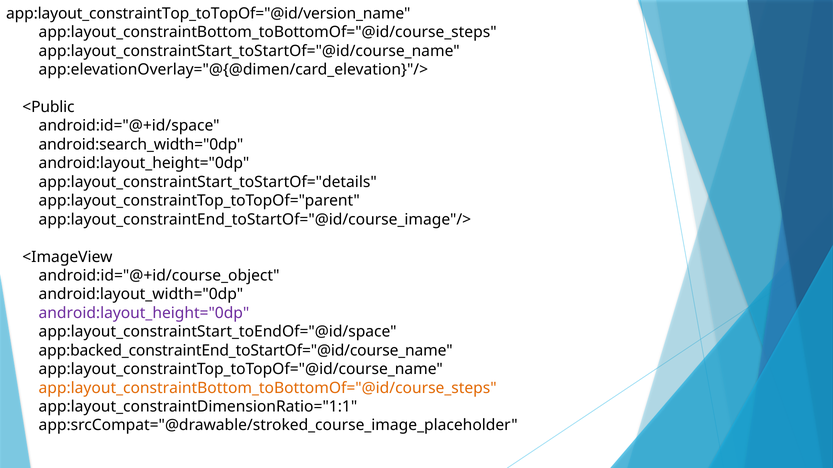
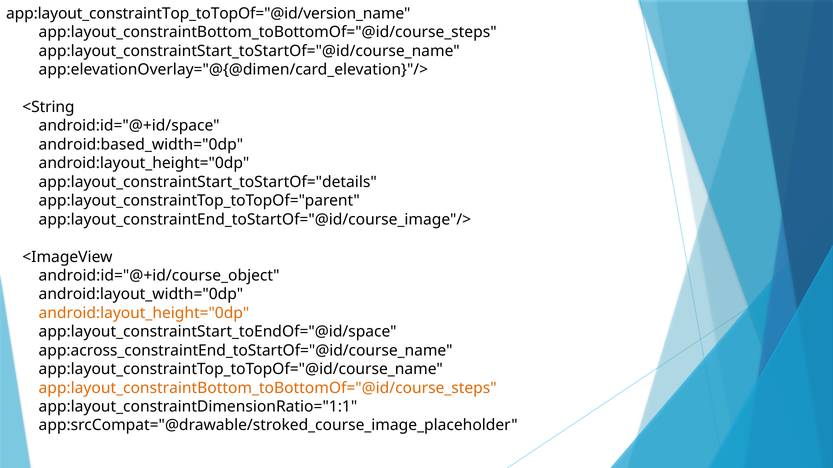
<Public: <Public -> <String
android:search_width="0dp: android:search_width="0dp -> android:based_width="0dp
android:layout_height="0dp at (144, 313) colour: purple -> orange
app:backed_constraintEnd_toStartOf="@id/course_name: app:backed_constraintEnd_toStartOf="@id/course_name -> app:across_constraintEnd_toStartOf="@id/course_name
